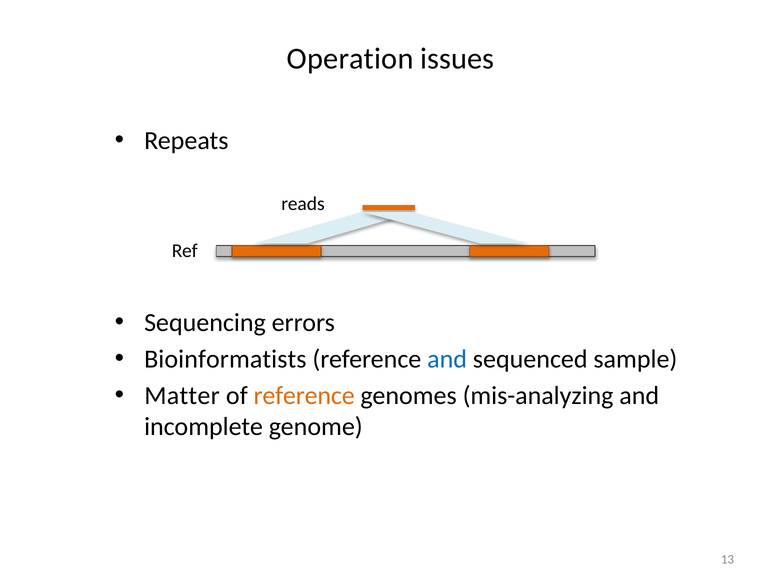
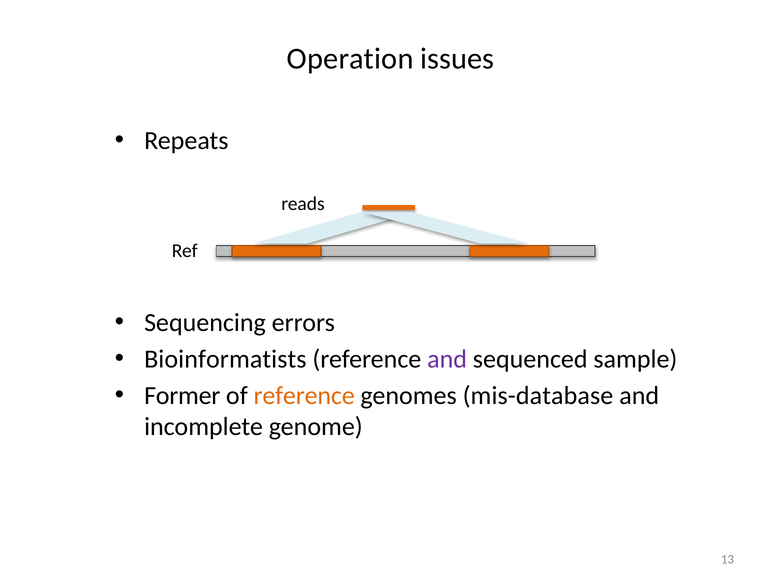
and at (447, 359) colour: blue -> purple
Matter: Matter -> Former
mis-analyzing: mis-analyzing -> mis-database
